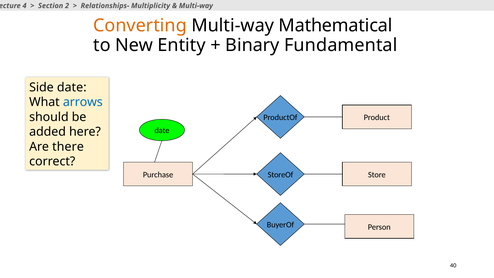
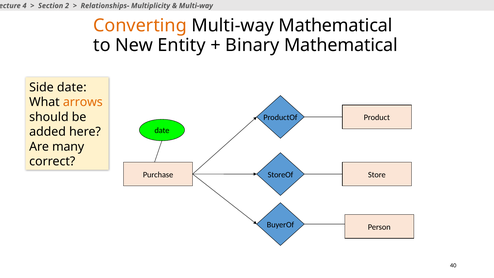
Binary Fundamental: Fundamental -> Mathematical
arrows colour: blue -> orange
there: there -> many
